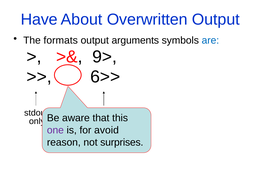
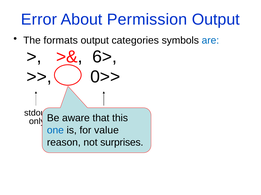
Have: Have -> Error
Overwritten: Overwritten -> Permission
arguments: arguments -> categories
9>: 9> -> 6>
6>>: 6>> -> 0>>
one colour: purple -> blue
avoid: avoid -> value
